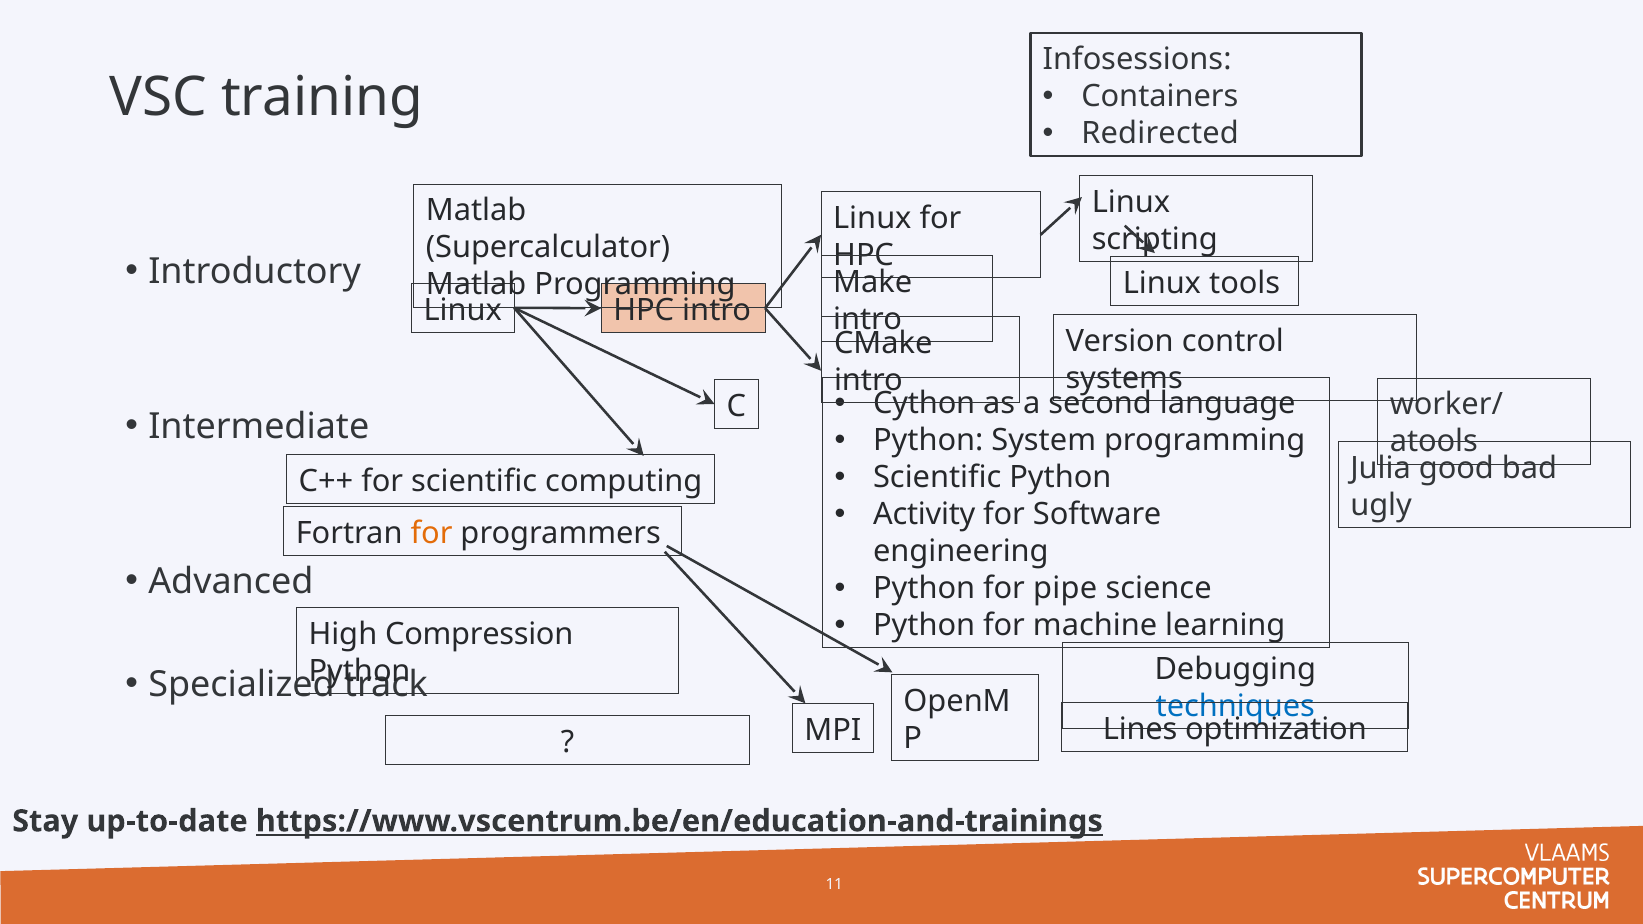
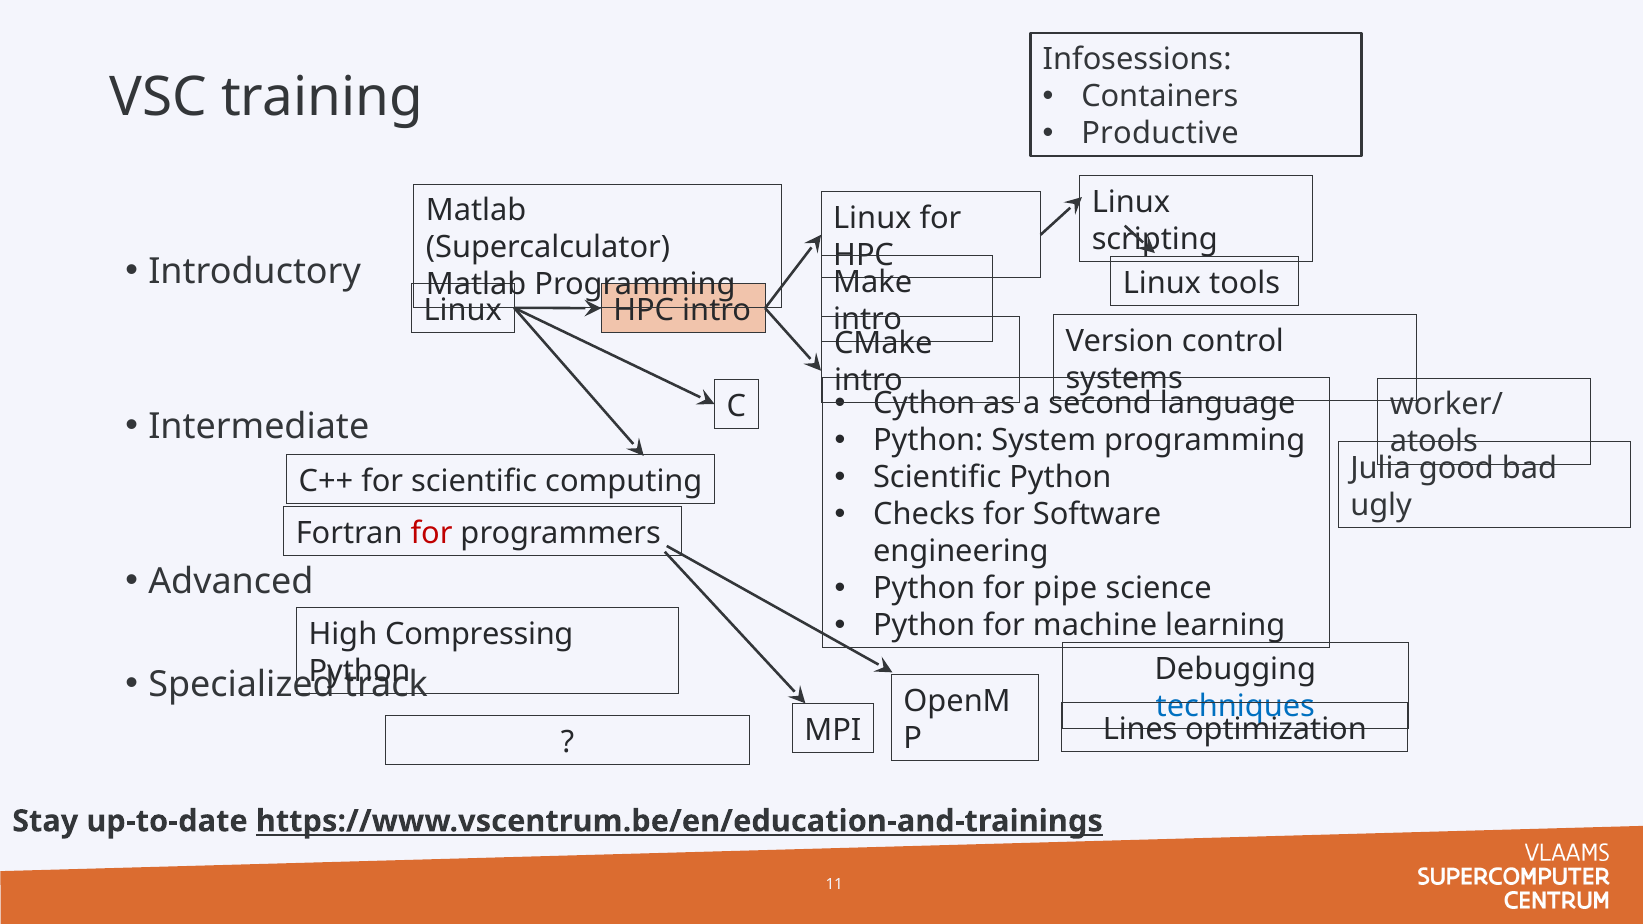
Redirected: Redirected -> Productive
Activity: Activity -> Checks
for at (432, 534) colour: orange -> red
Compression: Compression -> Compressing
